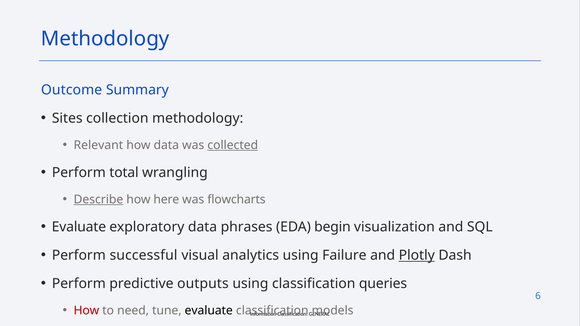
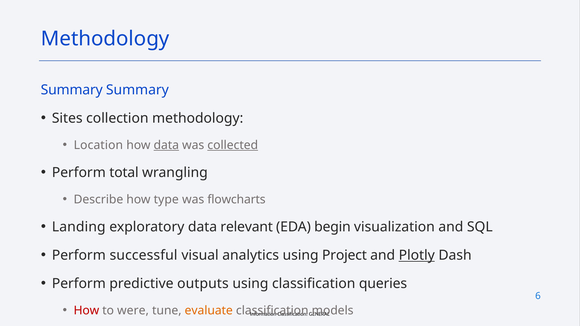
Outcome at (72, 90): Outcome -> Summary
Relevant: Relevant -> Location
data at (166, 145) underline: none -> present
Describe underline: present -> none
here: here -> type
Evaluate at (79, 227): Evaluate -> Landing
phrases: phrases -> relevant
Failure: Failure -> Project
need: need -> were
evaluate at (209, 311) colour: black -> orange
